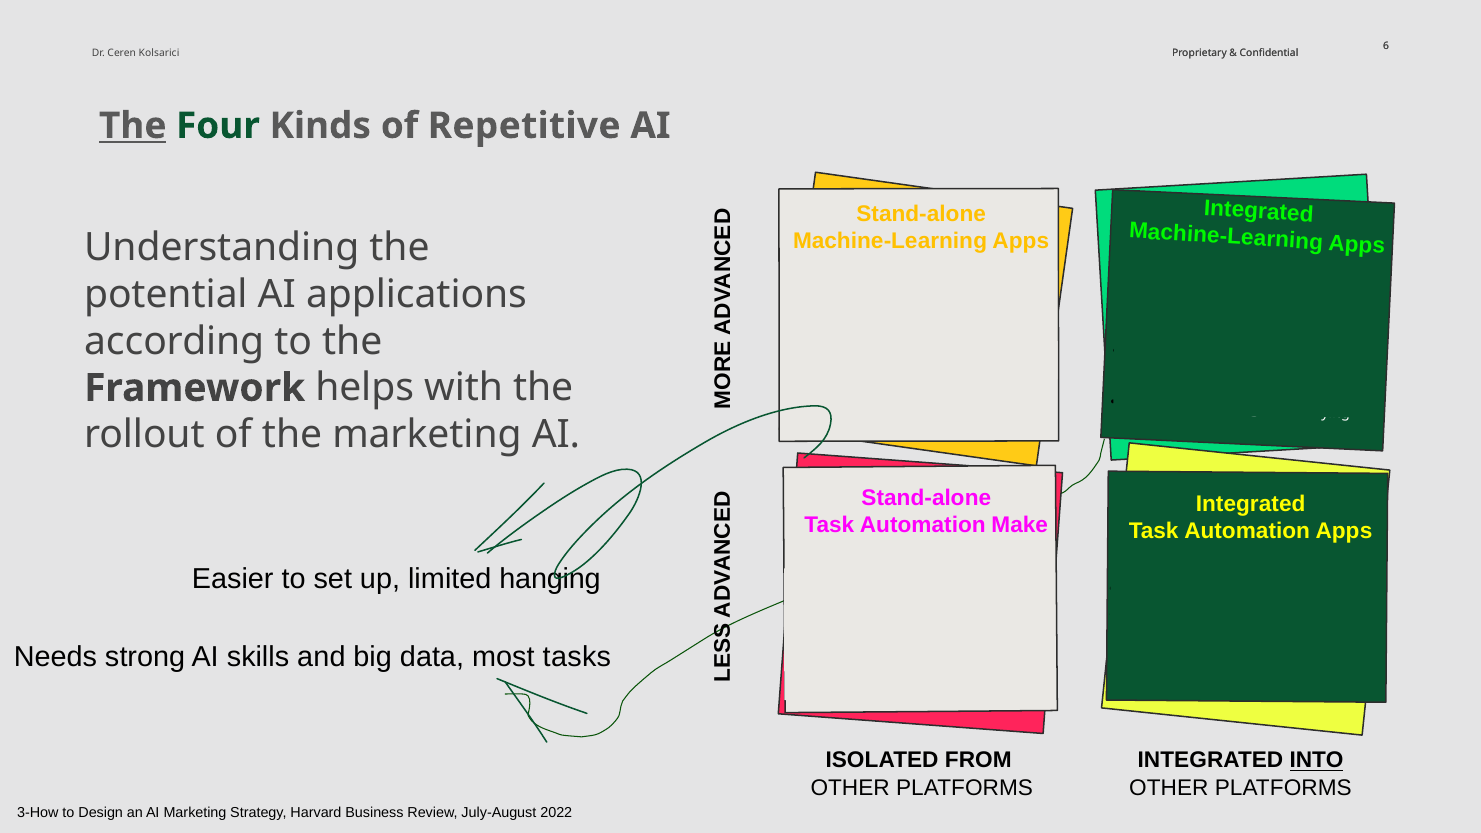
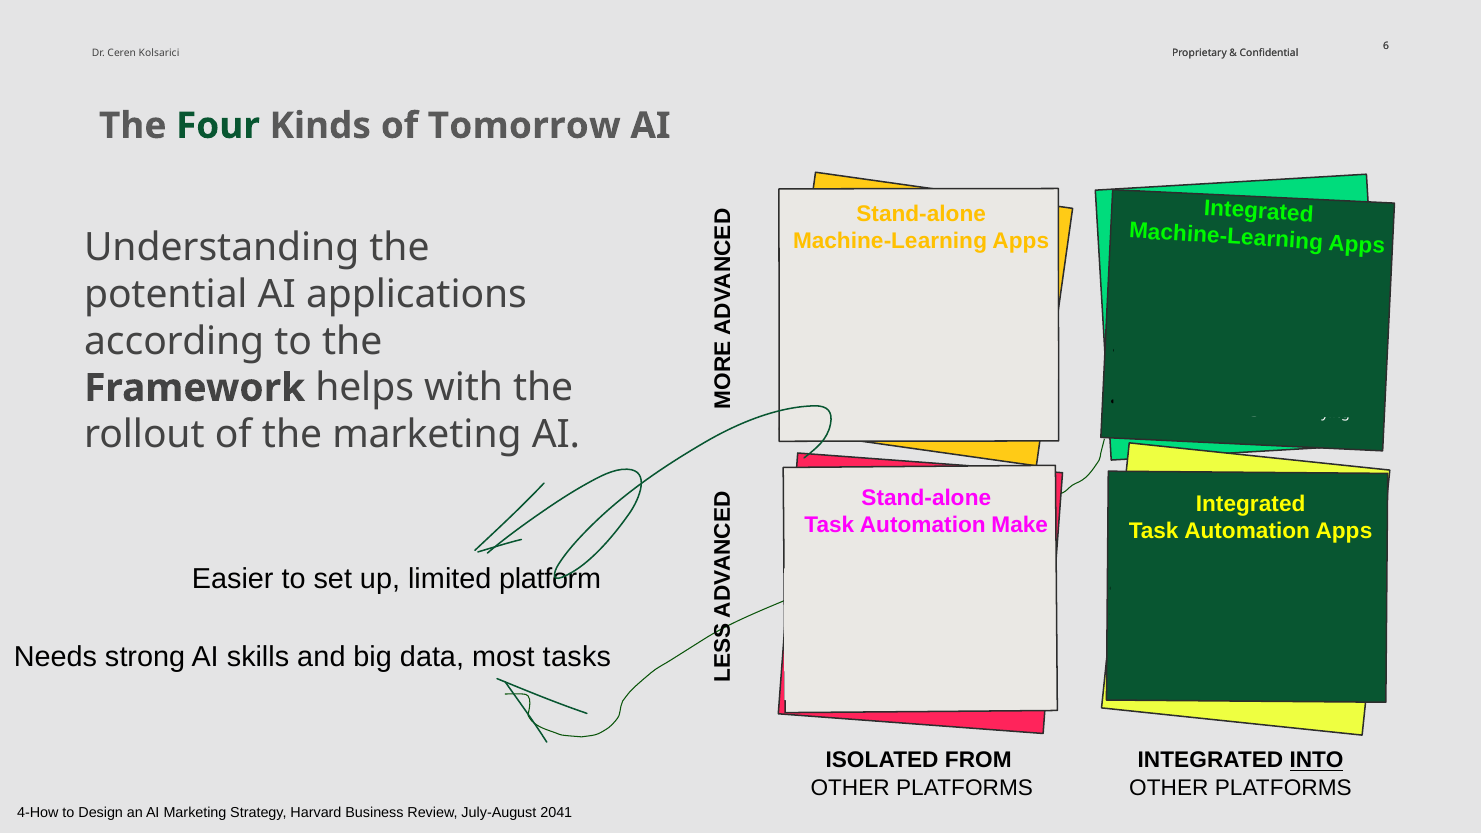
The at (133, 126) underline: present -> none
Repetitive: Repetitive -> Tomorrow
hanging: hanging -> platform
3-How: 3-How -> 4-How
2022: 2022 -> 2041
